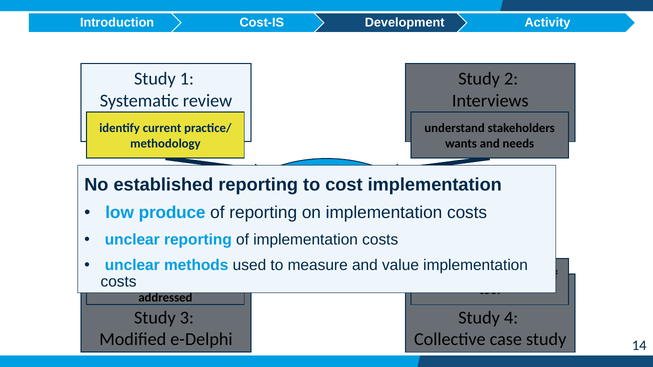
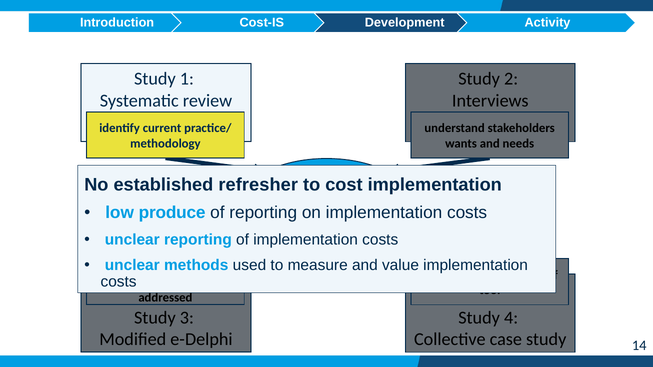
established reporting: reporting -> refresher
